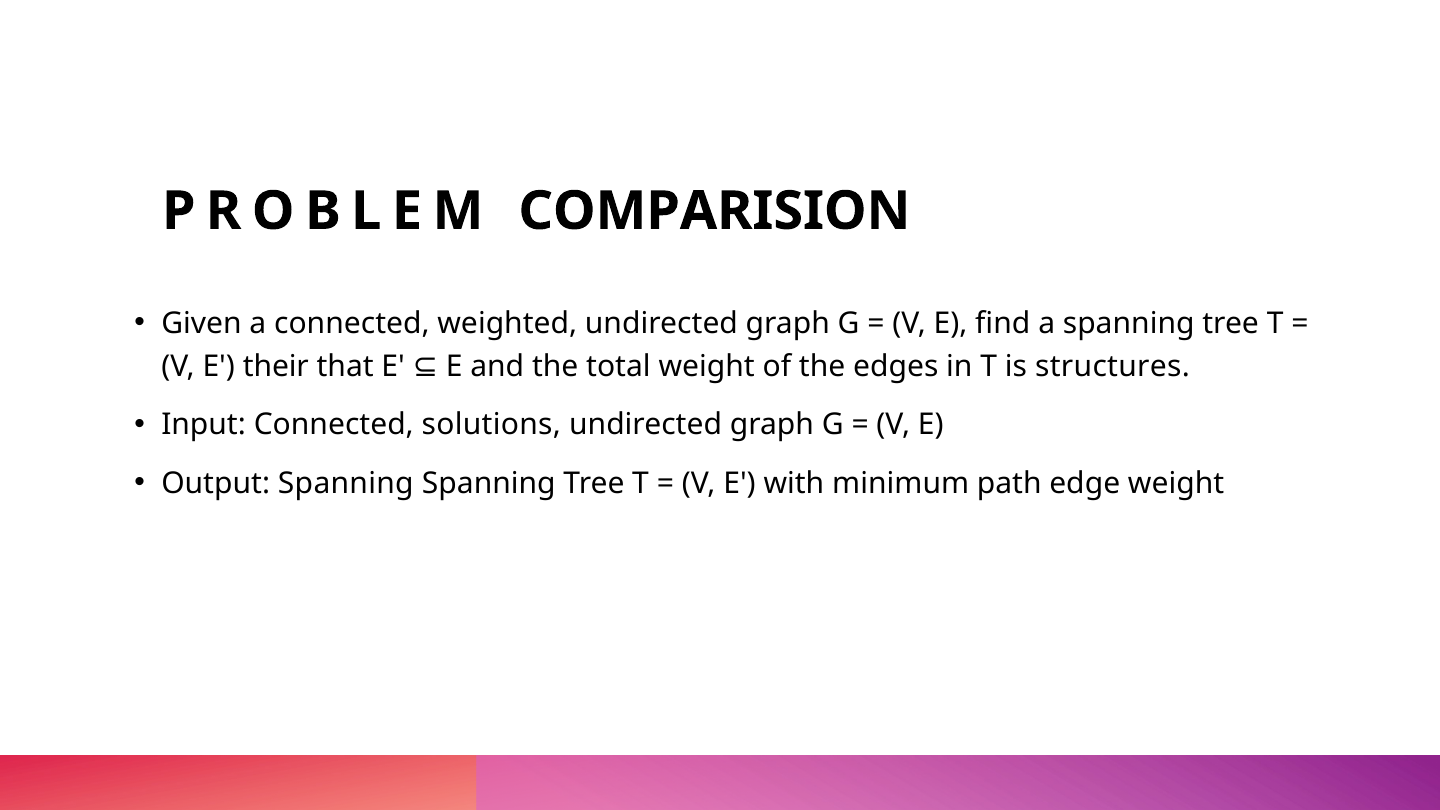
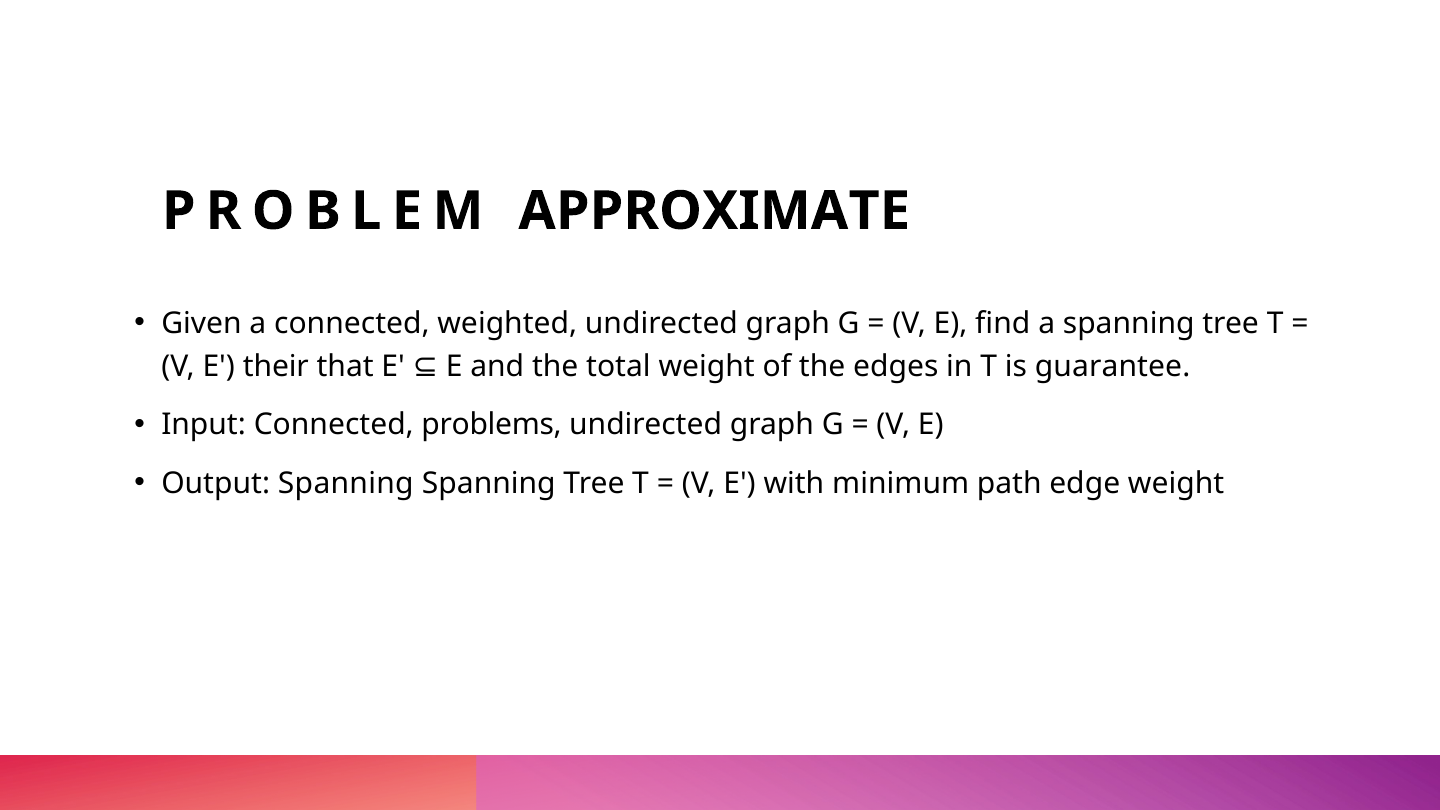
COMPARISION: COMPARISION -> APPROXIMATE
structures: structures -> guarantee
solutions: solutions -> problems
